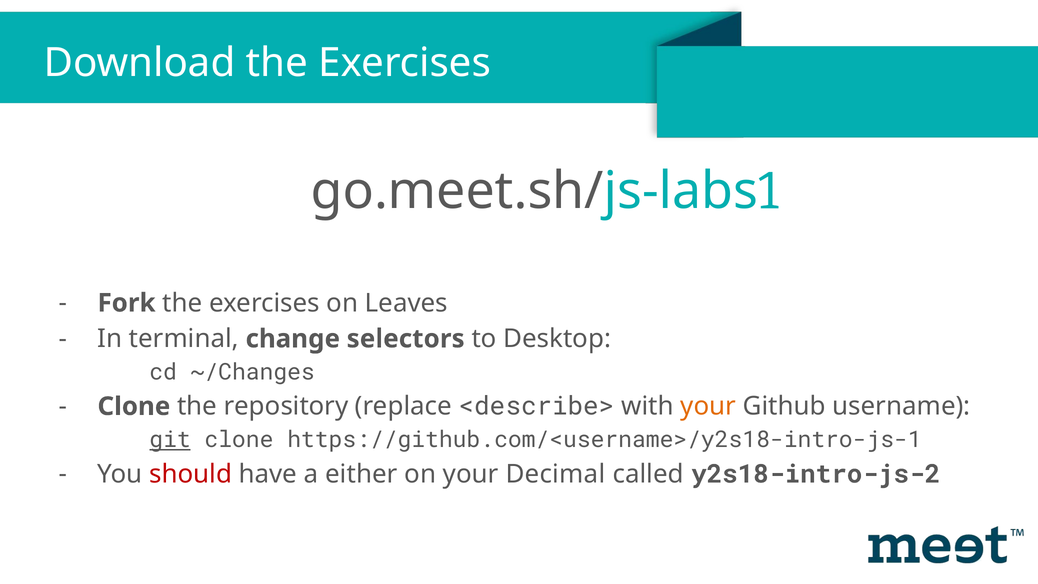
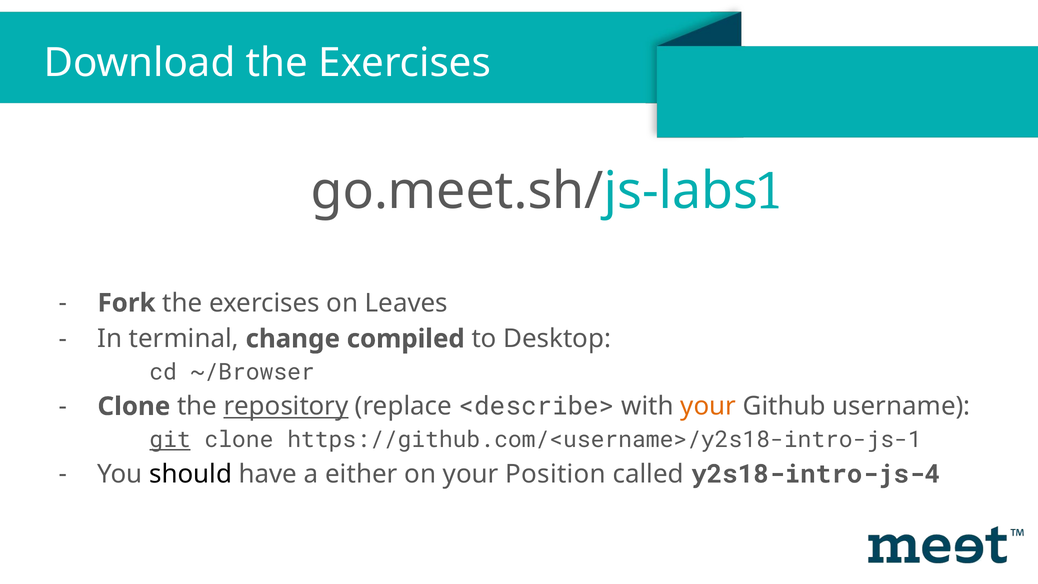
selectors: selectors -> compiled
~/Changes: ~/Changes -> ~/Browser
repository underline: none -> present
should colour: red -> black
Decimal: Decimal -> Position
y2s18-intro-js-2: y2s18-intro-js-2 -> y2s18-intro-js-4
